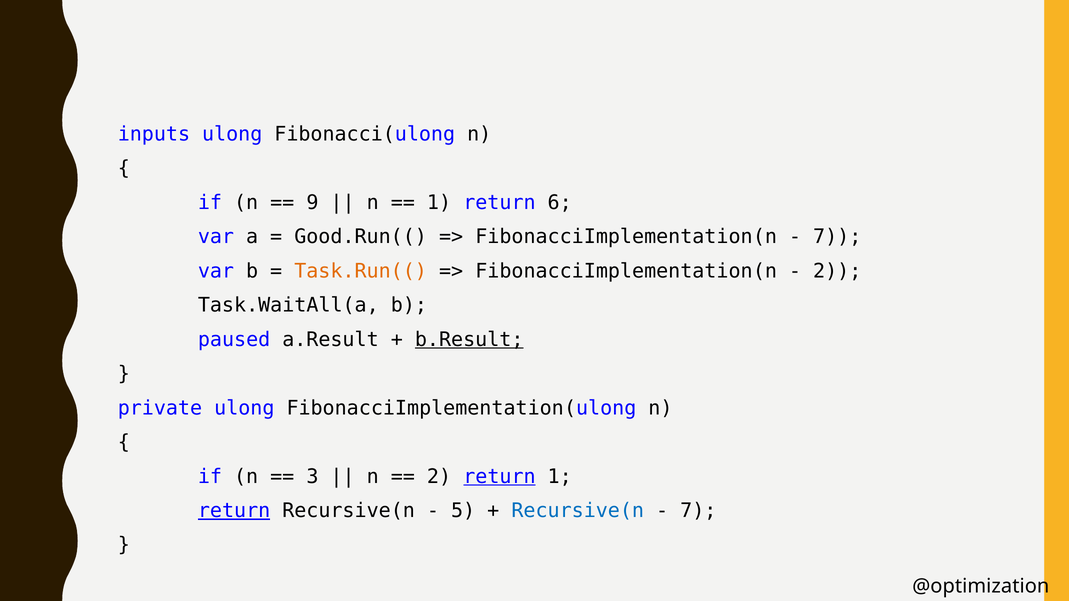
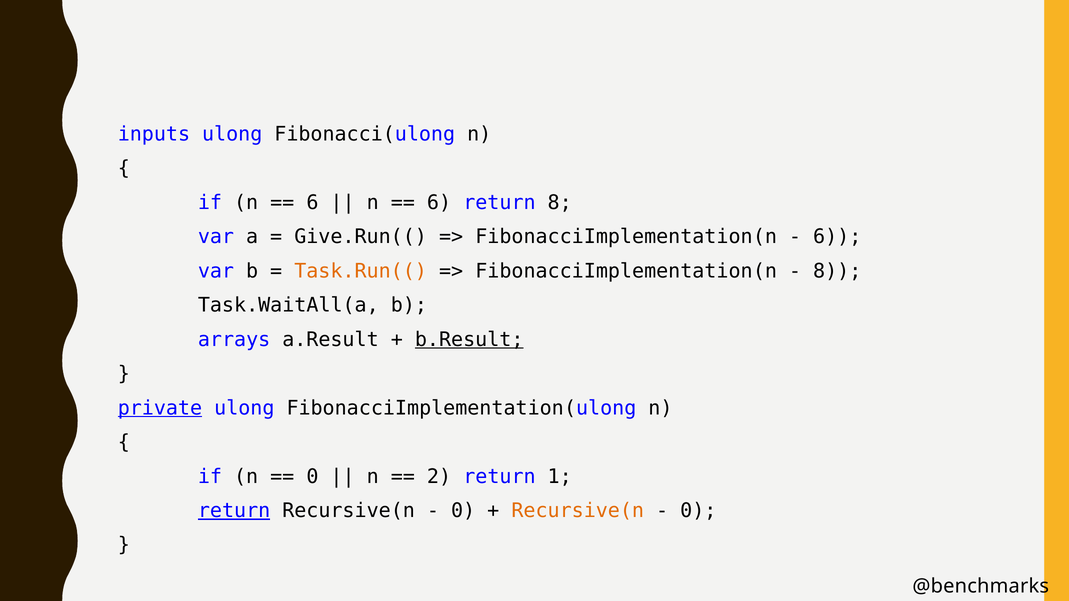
9 at (312, 203): 9 -> 6
1 at (439, 203): 1 -> 6
return 6: 6 -> 8
Good.Run((: Good.Run(( -> Give.Run((
7 at (837, 237): 7 -> 6
2 at (837, 271): 2 -> 8
paused: paused -> arrays
private underline: none -> present
3 at (312, 477): 3 -> 0
return at (499, 477) underline: present -> none
5 at (463, 511): 5 -> 0
Recursive(n at (578, 511) colour: blue -> orange
7 at (698, 511): 7 -> 0
@optimization: @optimization -> @benchmarks
